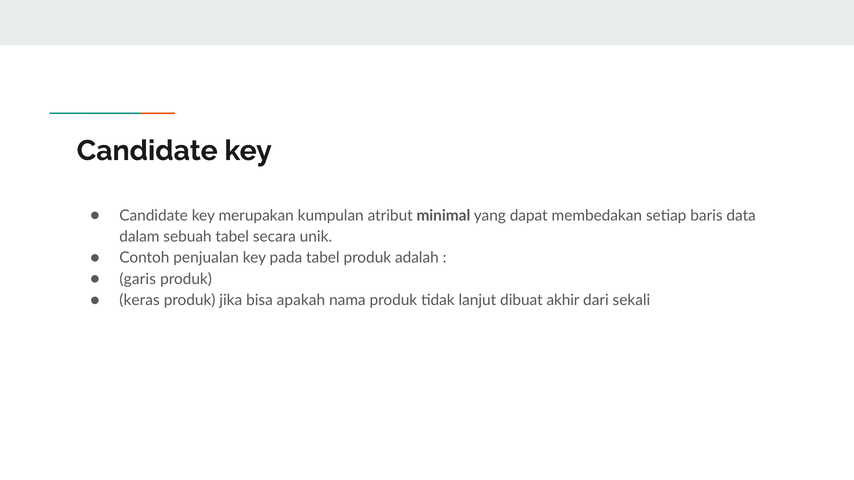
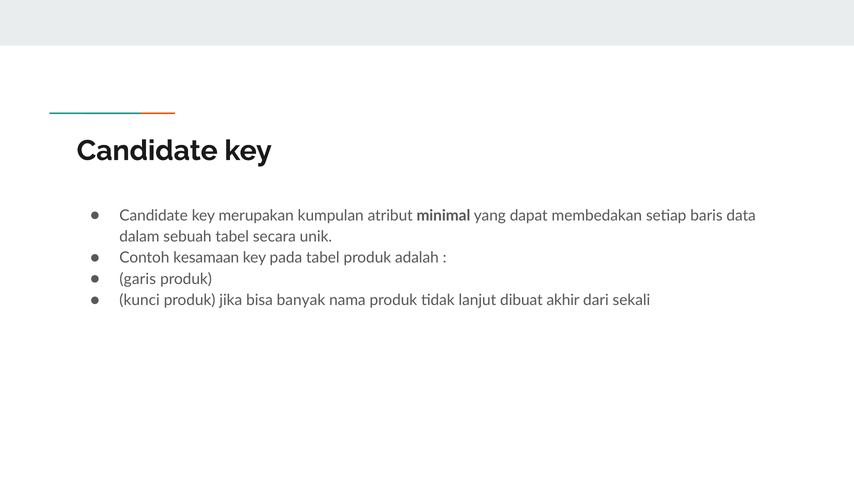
penjualan: penjualan -> kesamaan
keras: keras -> kunci
apakah: apakah -> banyak
